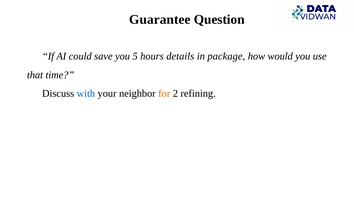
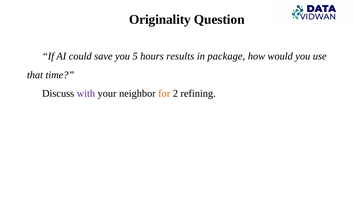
Guarantee: Guarantee -> Originality
details: details -> results
with colour: blue -> purple
